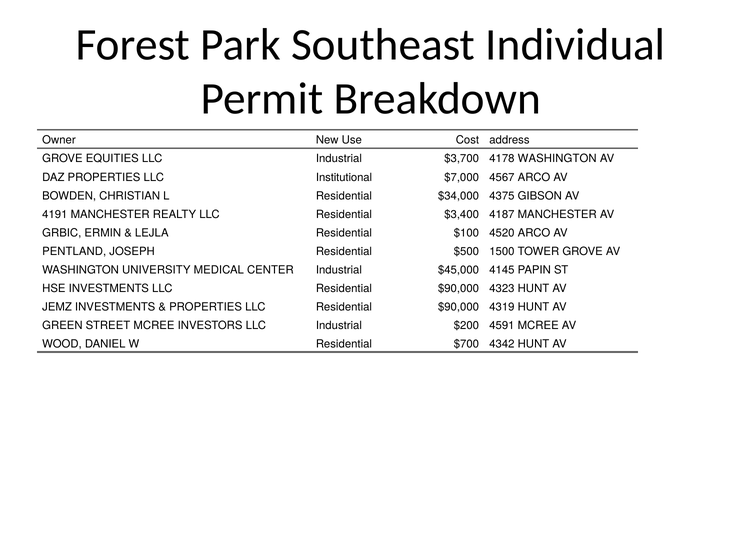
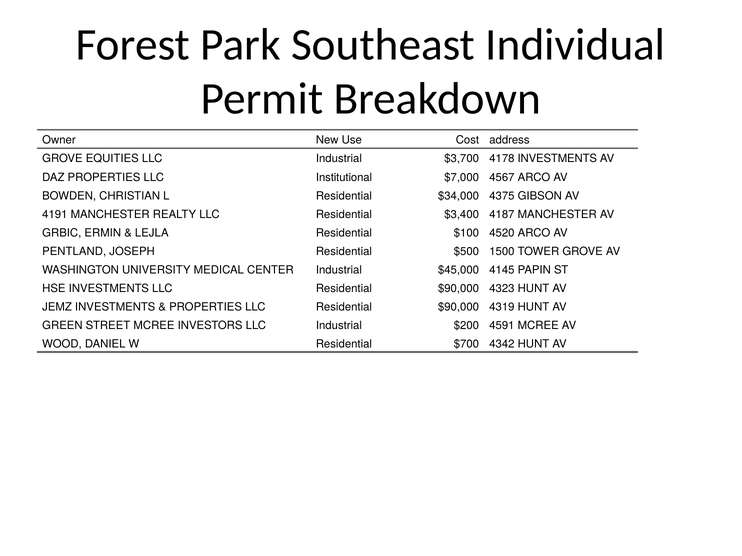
4178 WASHINGTON: WASHINGTON -> INVESTMENTS
